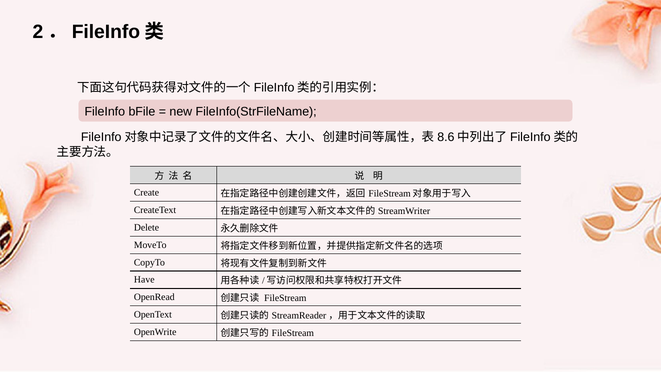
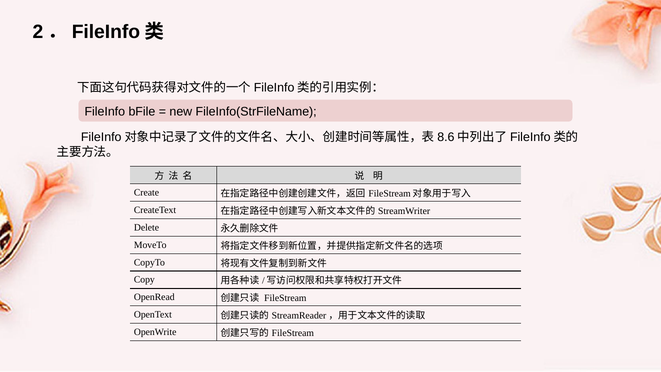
Have: Have -> Copy
